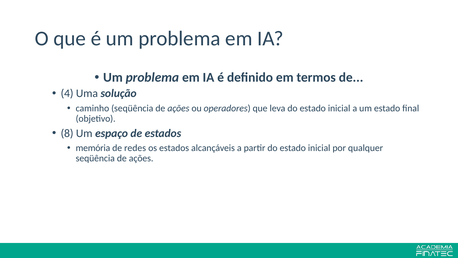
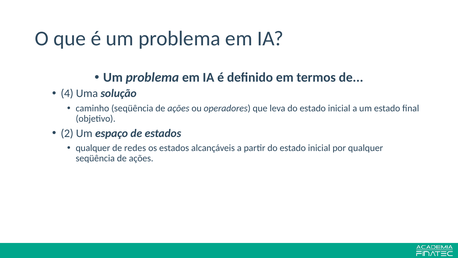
8: 8 -> 2
memória at (93, 148): memória -> qualquer
